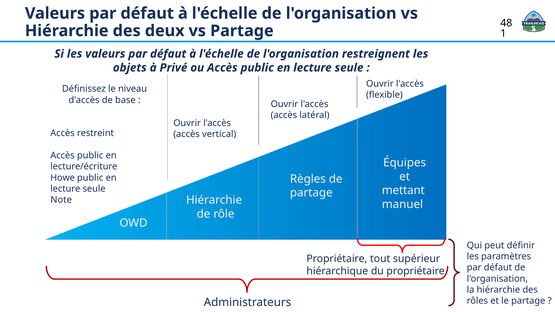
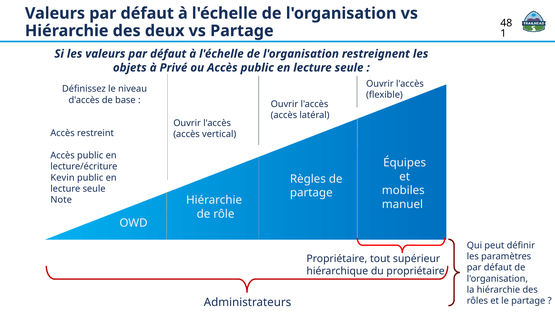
Howe: Howe -> Kevin
mettant: mettant -> mobiles
